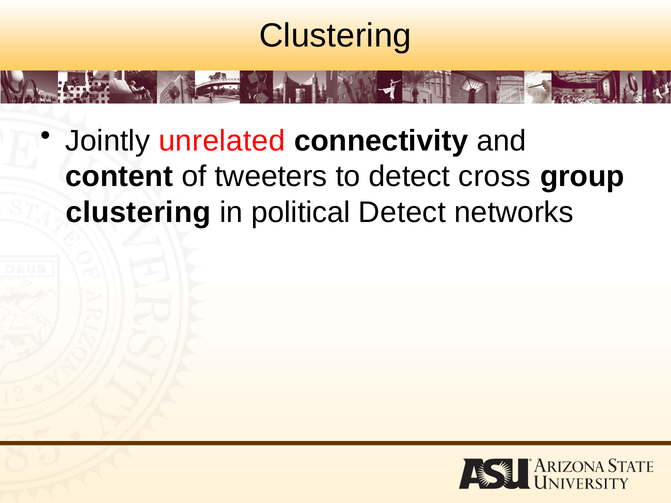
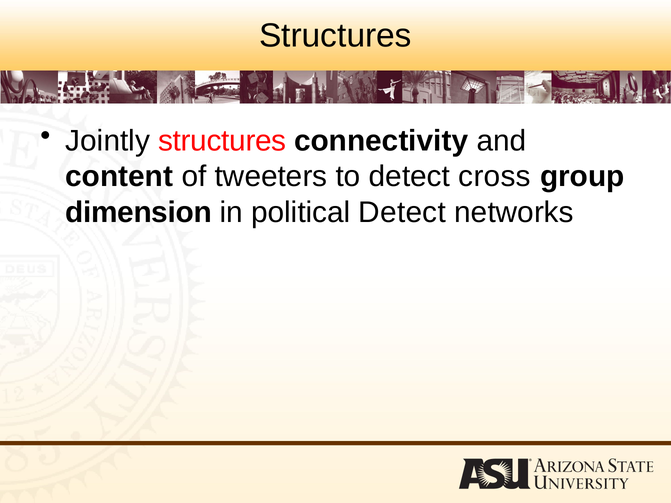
Clustering at (335, 36): Clustering -> Structures
Jointly unrelated: unrelated -> structures
clustering at (138, 212): clustering -> dimension
